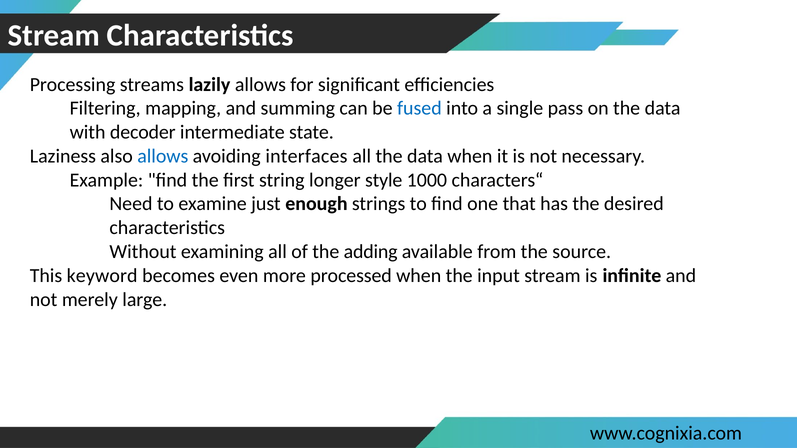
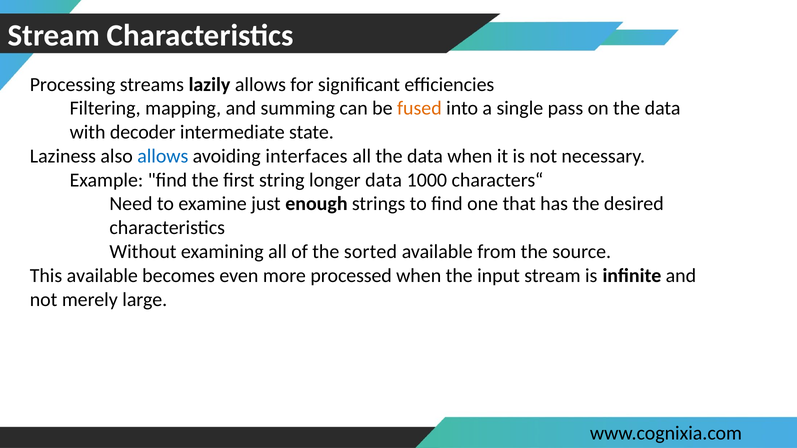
fused colour: blue -> orange
longer style: style -> data
adding: adding -> sorted
This keyword: keyword -> available
